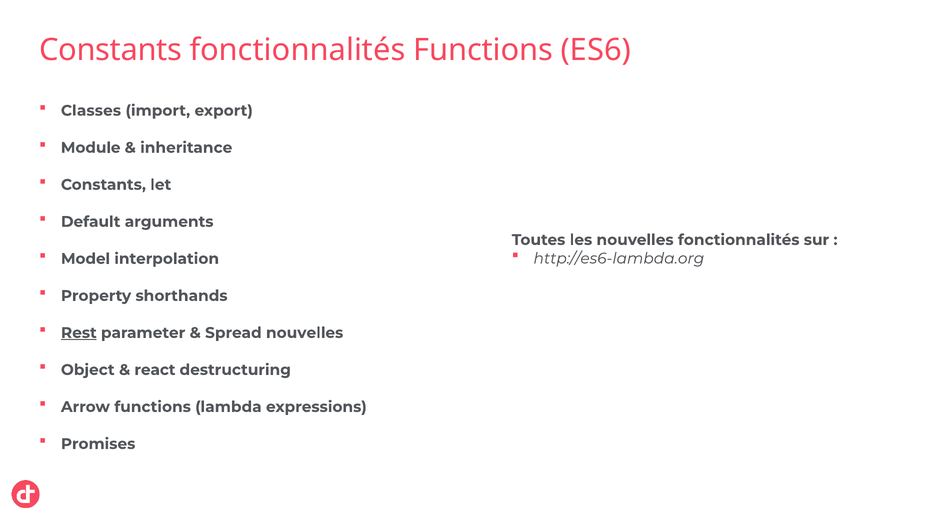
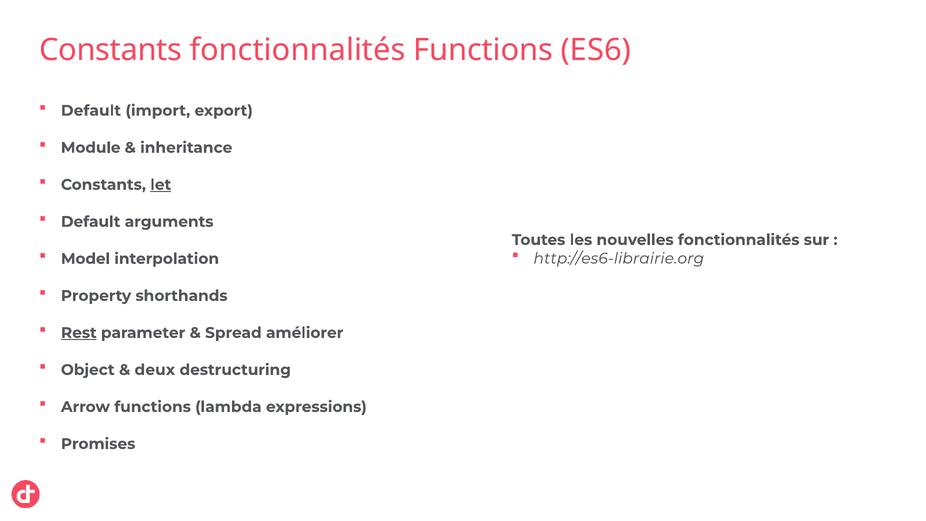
Classes at (91, 111): Classes -> Default
let underline: none -> present
http://es6-lambda.org: http://es6-lambda.org -> http://es6-librairie.org
Spread nouvelles: nouvelles -> améliorer
react: react -> deux
